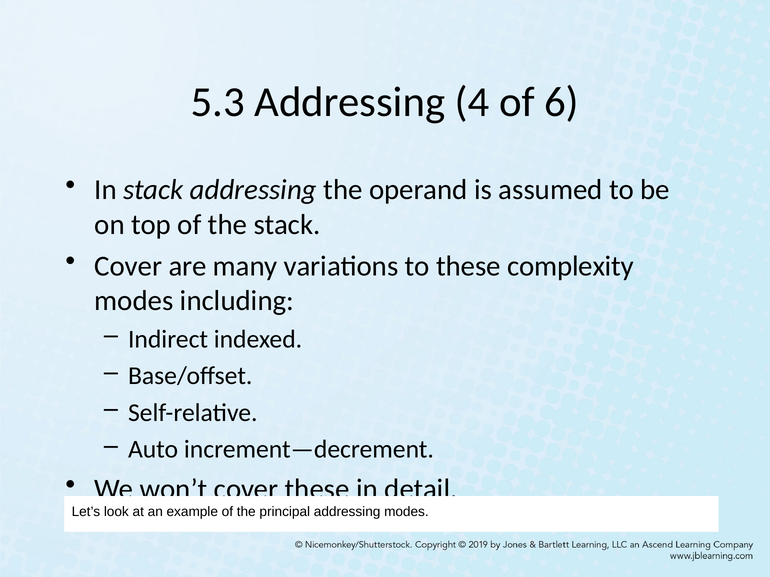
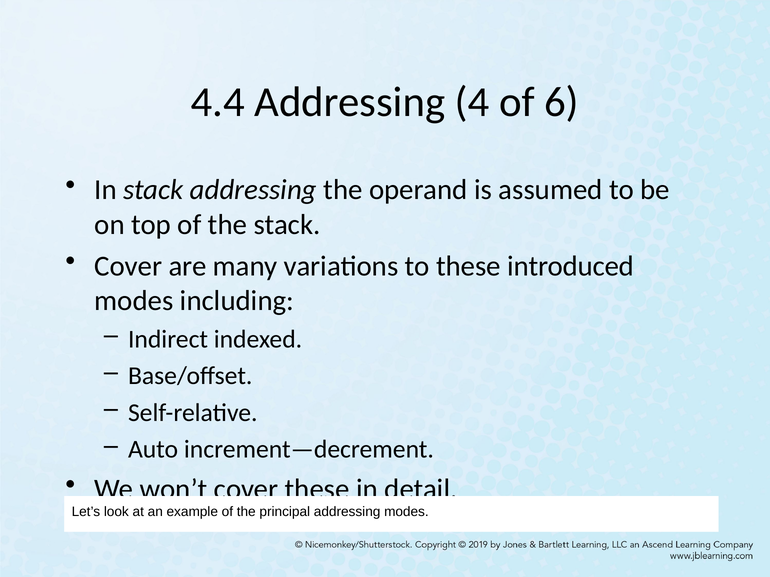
5.3: 5.3 -> 4.4
complexity: complexity -> introduced
